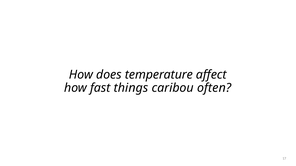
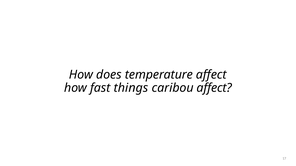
caribou often: often -> affect
